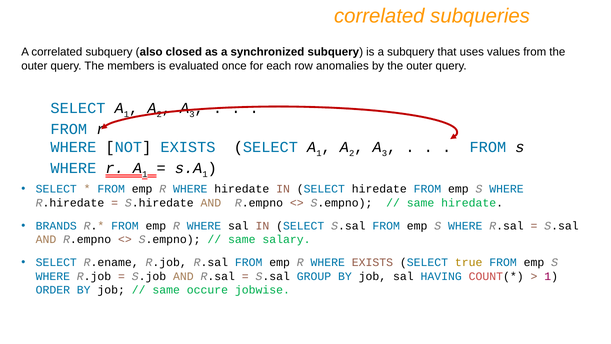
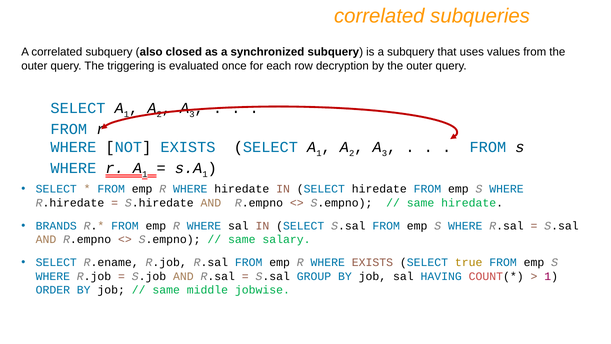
members: members -> triggering
anomalies: anomalies -> decryption
occure: occure -> middle
